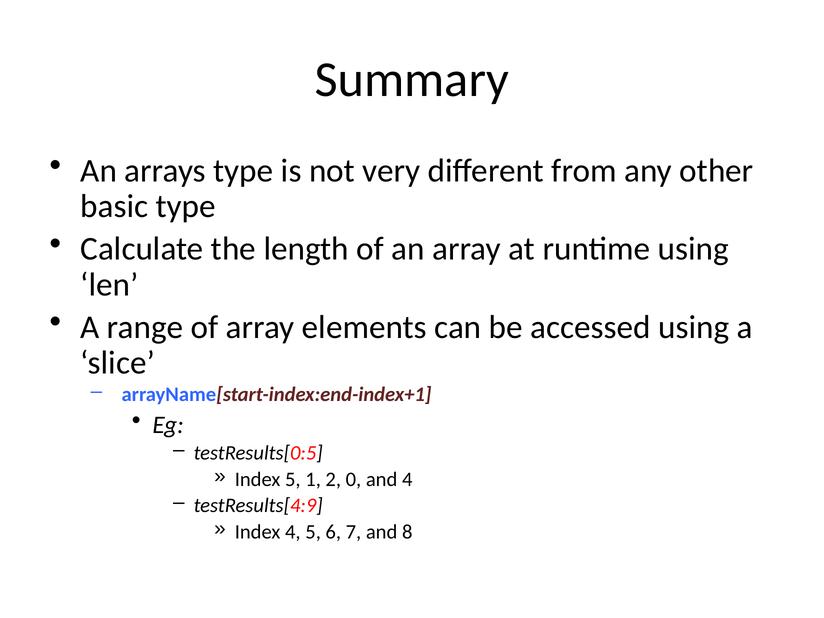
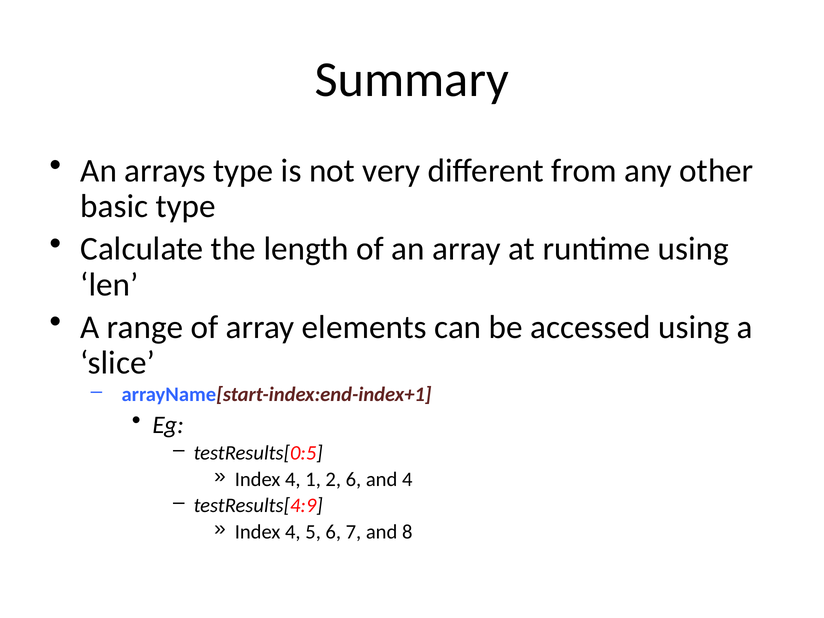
5 at (293, 479): 5 -> 4
2 0: 0 -> 6
